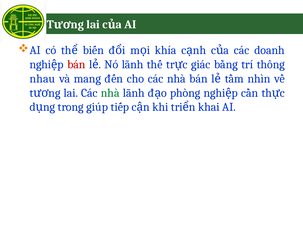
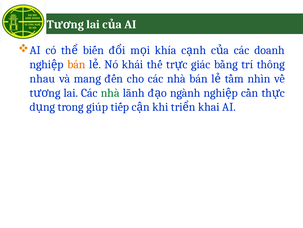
bán at (76, 64) colour: red -> orange
Nó lãnh: lãnh -> khái
phòng: phòng -> ngành
